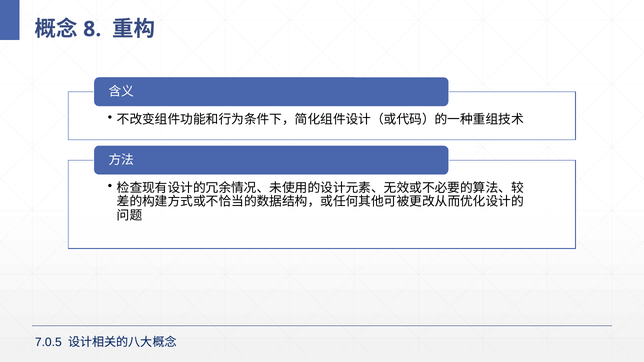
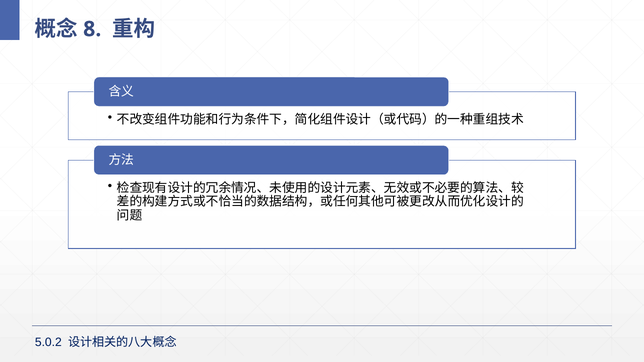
7.0.5: 7.0.5 -> 5.0.2
